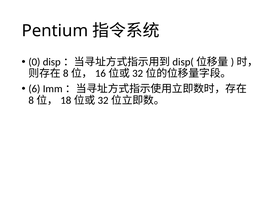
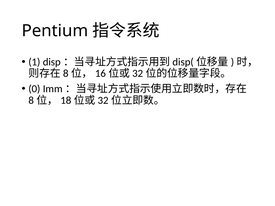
0: 0 -> 1
6: 6 -> 0
